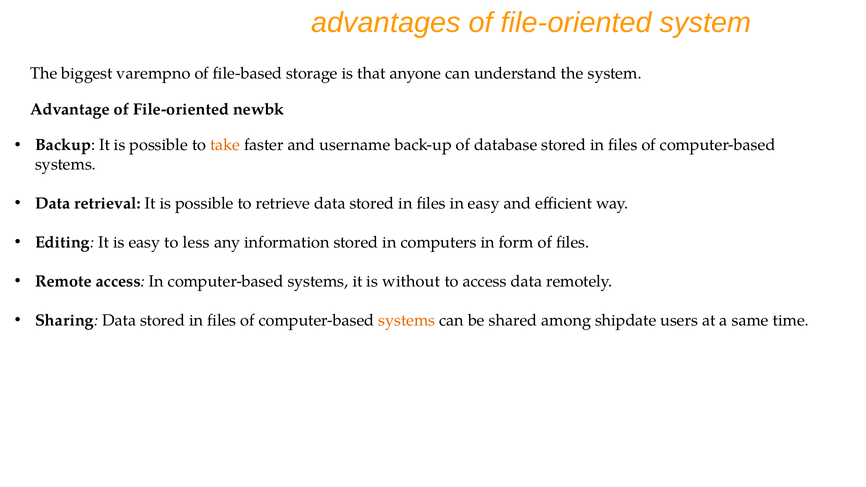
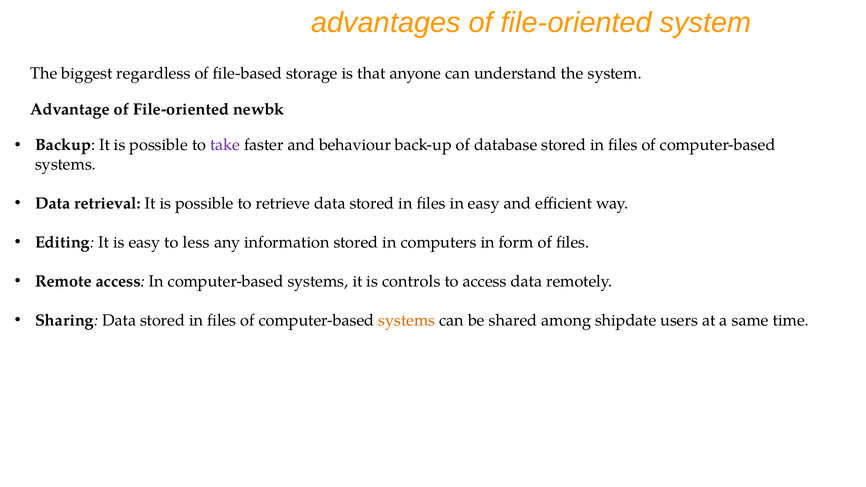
varempno: varempno -> regardless
take colour: orange -> purple
username: username -> behaviour
without: without -> controls
